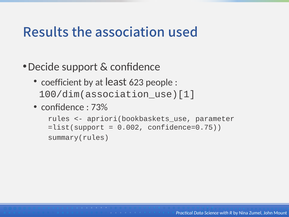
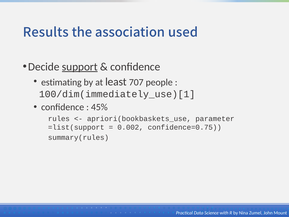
support underline: none -> present
coefficient: coefficient -> estimating
623: 623 -> 707
100/dim(association_use)[1: 100/dim(association_use)[1 -> 100/dim(immediately_use)[1
73%: 73% -> 45%
